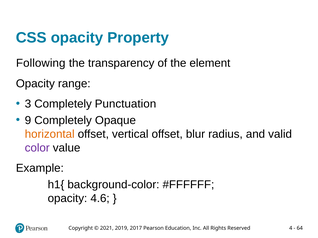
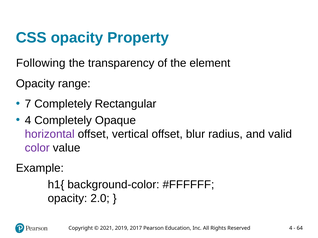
3: 3 -> 7
Punctuation: Punctuation -> Rectangular
9 at (28, 121): 9 -> 4
horizontal colour: orange -> purple
4.6: 4.6 -> 2.0
